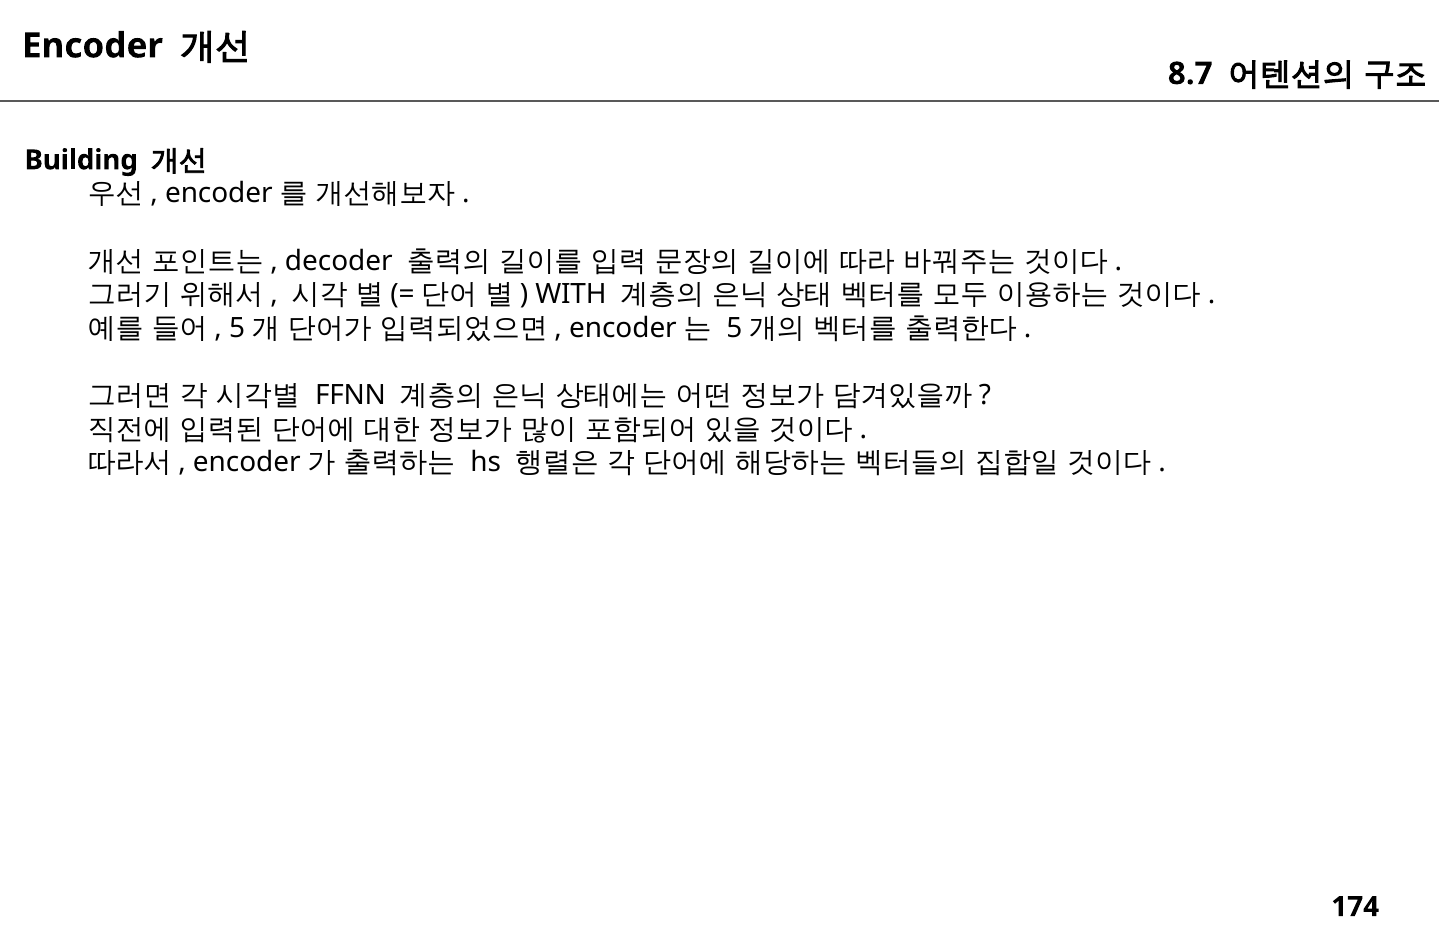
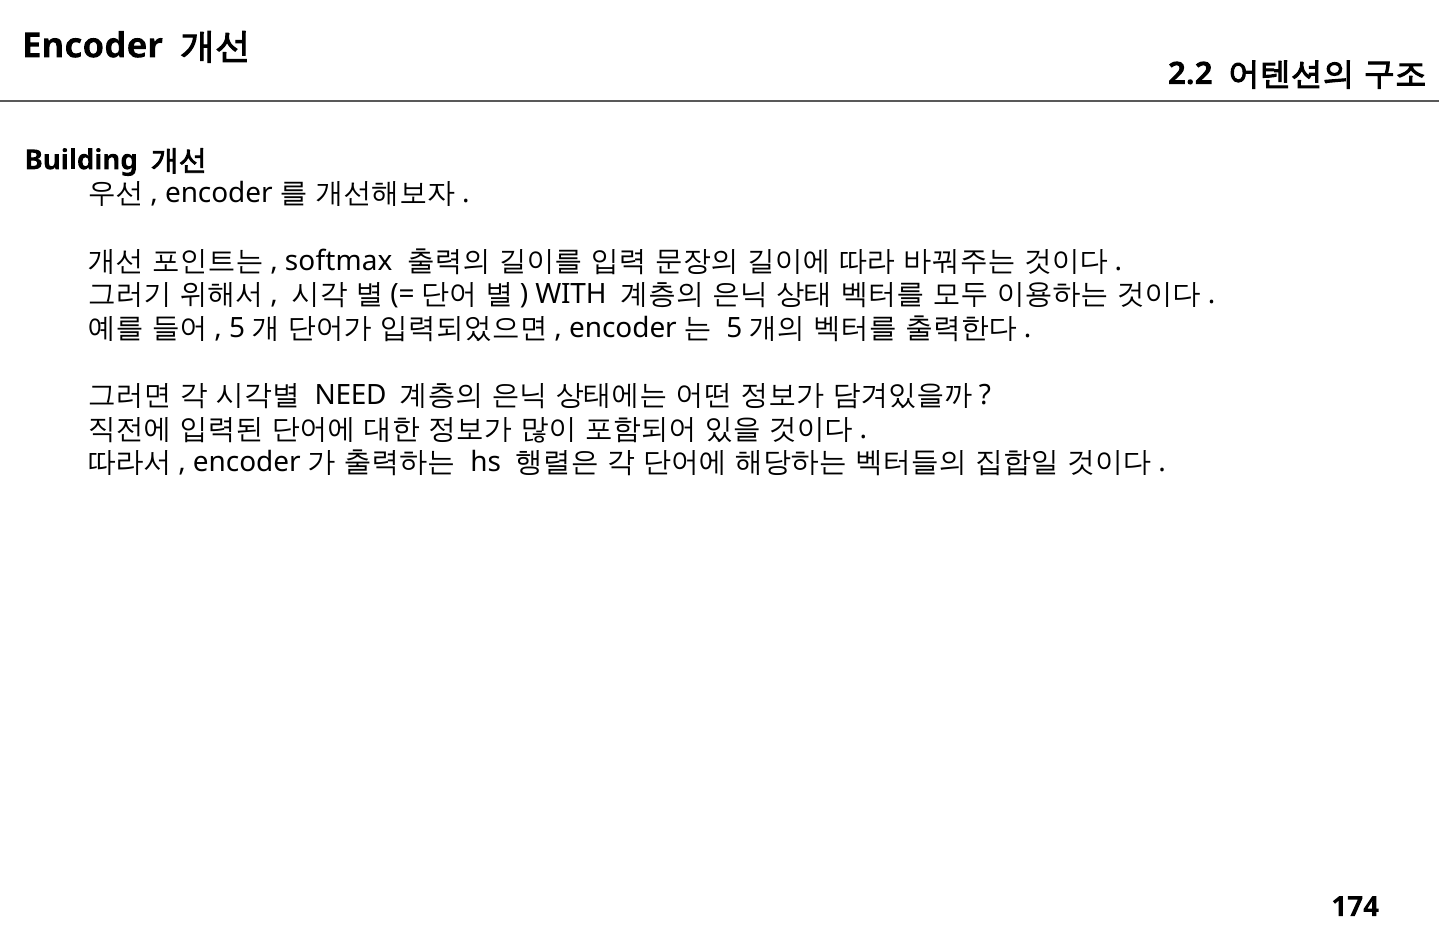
8.7: 8.7 -> 2.2
decoder: decoder -> softmax
FFNN: FFNN -> NEED
